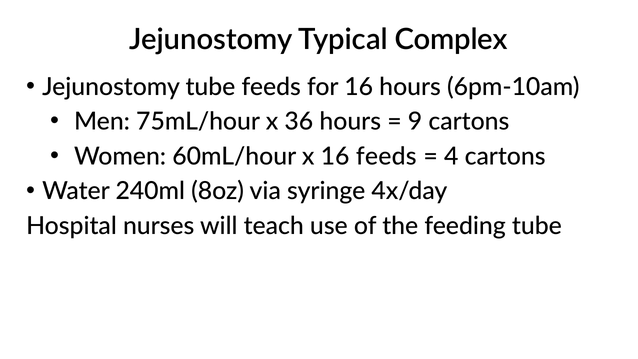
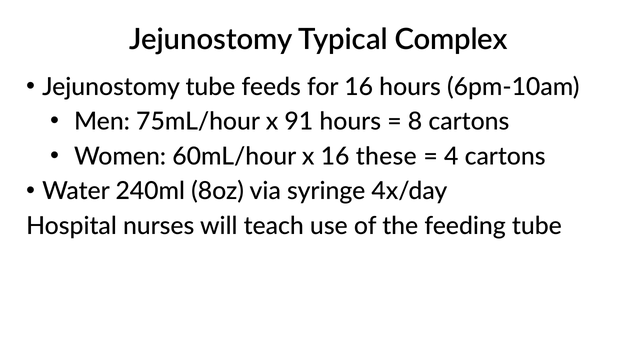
36: 36 -> 91
9: 9 -> 8
16 feeds: feeds -> these
